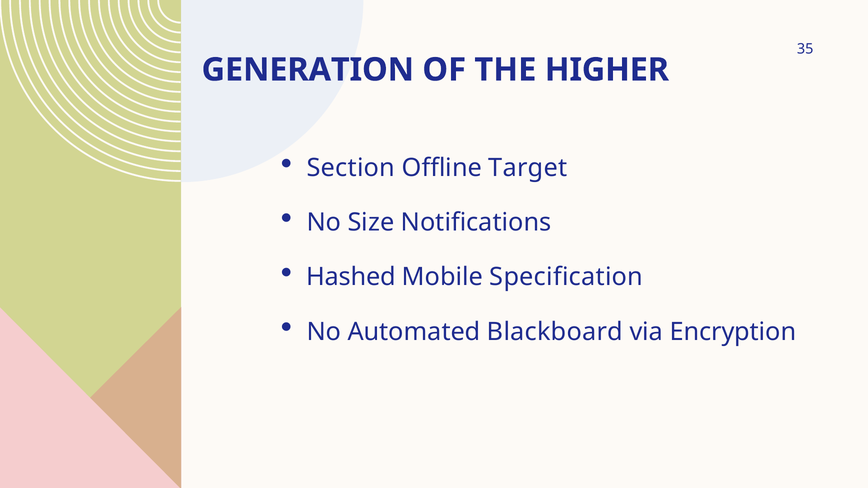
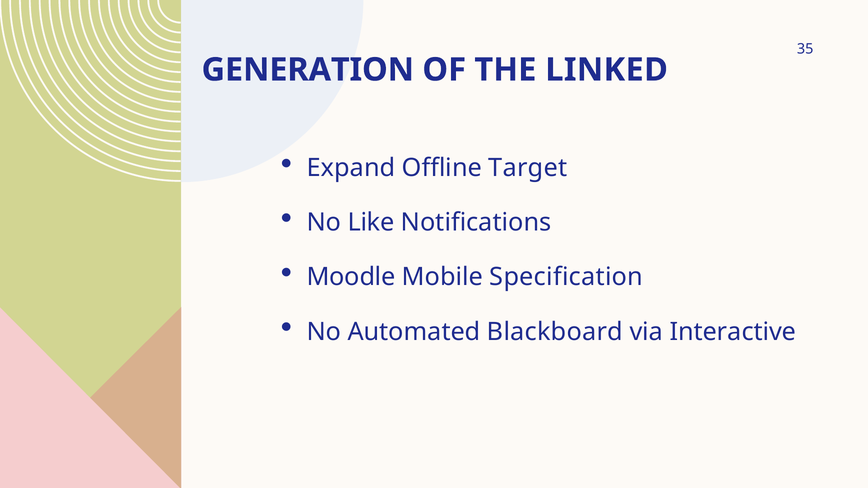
HIGHER: HIGHER -> LINKED
Section: Section -> Expand
Size: Size -> Like
Hashed: Hashed -> Moodle
Encryption: Encryption -> Interactive
